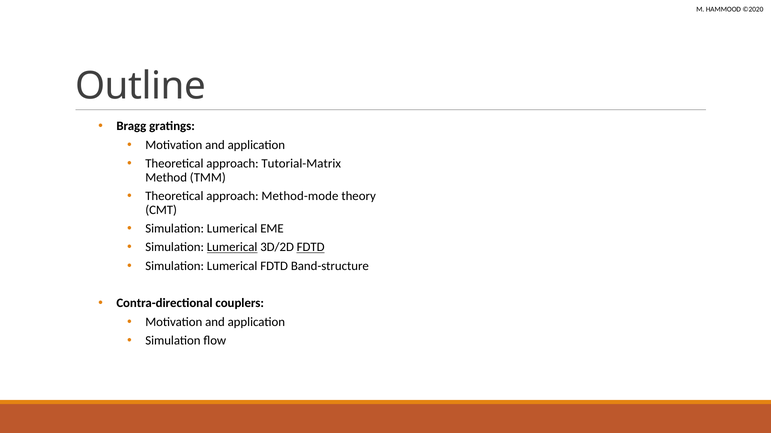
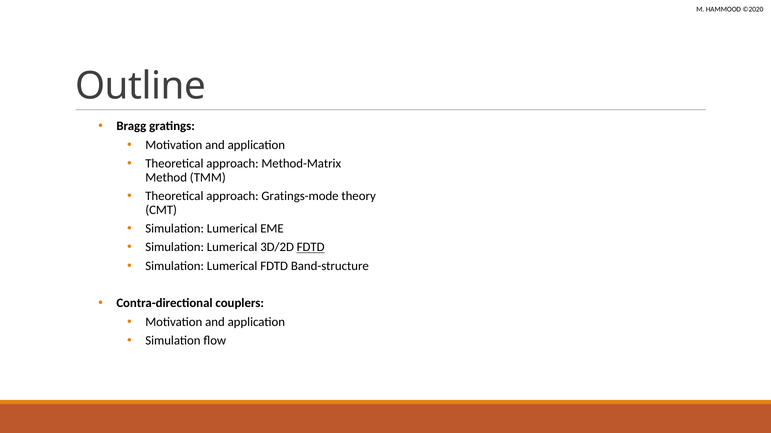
Tutorial-Matrix: Tutorial-Matrix -> Method-Matrix
Method-mode: Method-mode -> Gratings-mode
Lumerical at (232, 248) underline: present -> none
